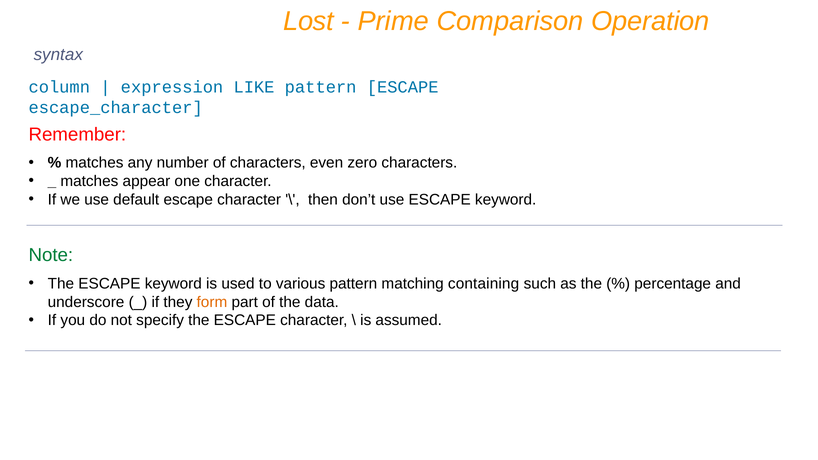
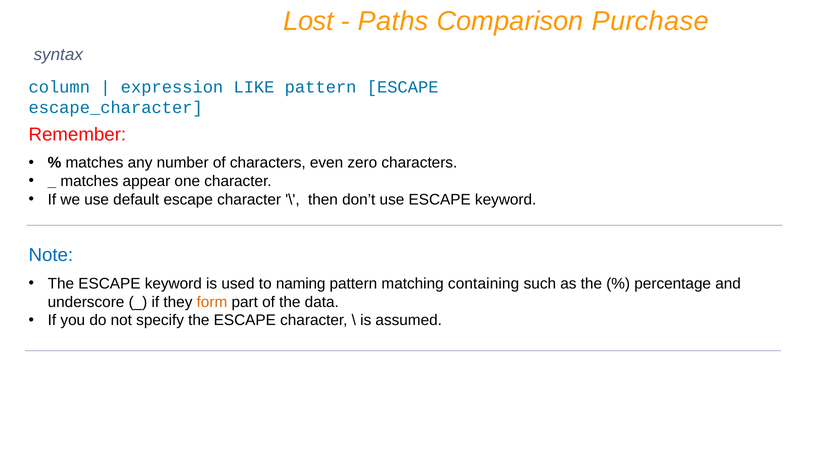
Prime: Prime -> Paths
Operation: Operation -> Purchase
Note colour: green -> blue
various: various -> naming
